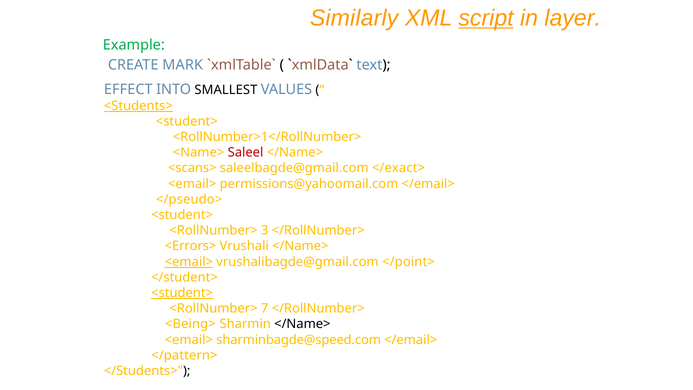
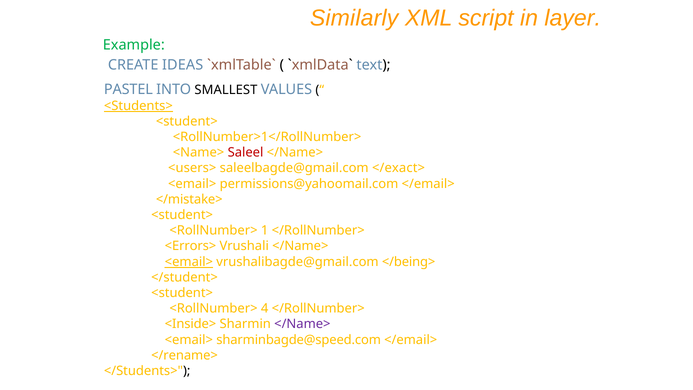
script underline: present -> none
MARK: MARK -> IDEAS
EFFECT: EFFECT -> PASTEL
<scans>: <scans> -> <users>
</pseudo>: </pseudo> -> </mistake>
3: 3 -> 1
</point>: </point> -> </being>
<student> at (182, 293) underline: present -> none
7: 7 -> 4
<Being>: <Being> -> <Inside>
</Name> at (302, 324) colour: black -> purple
</pattern>: </pattern> -> </rename>
